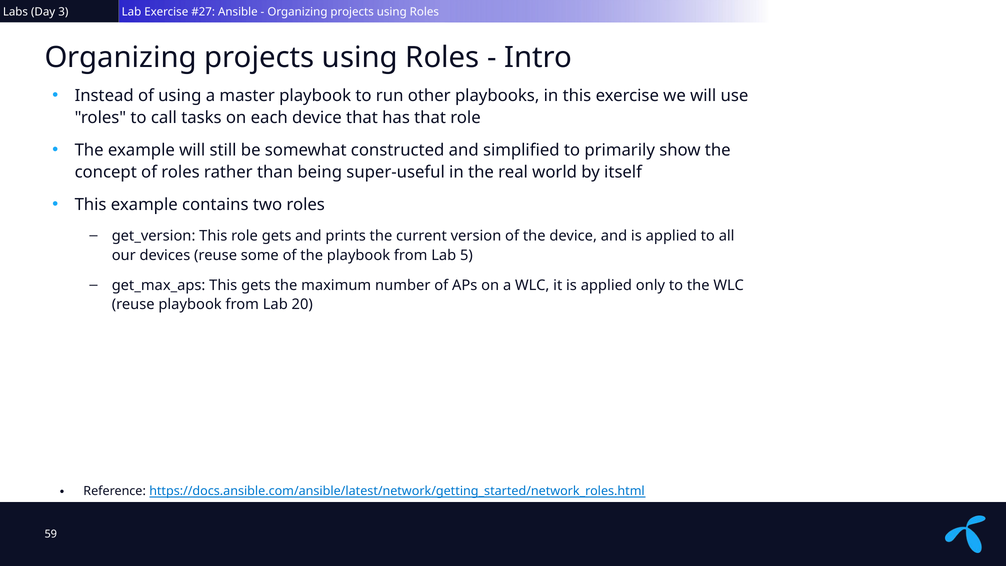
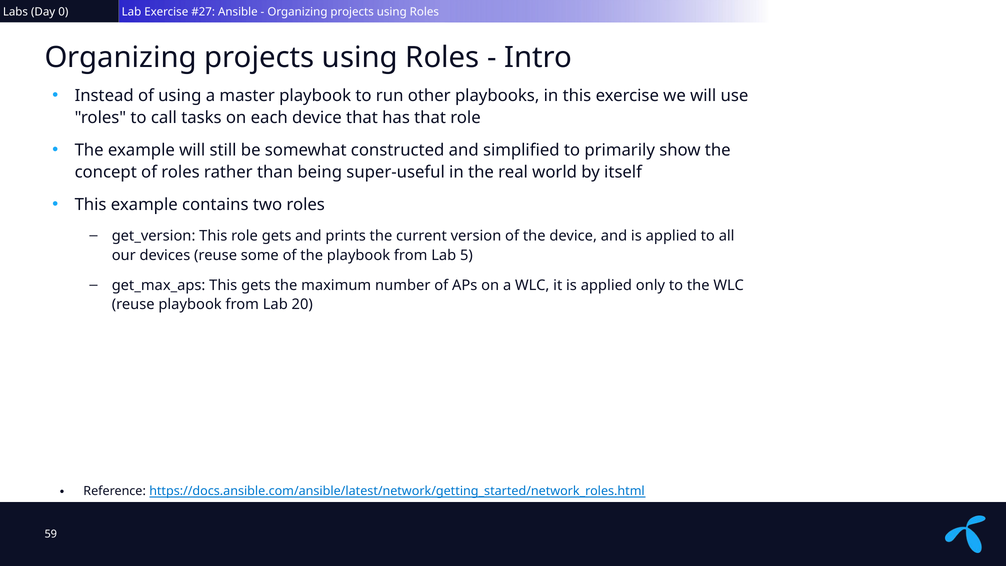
3: 3 -> 0
